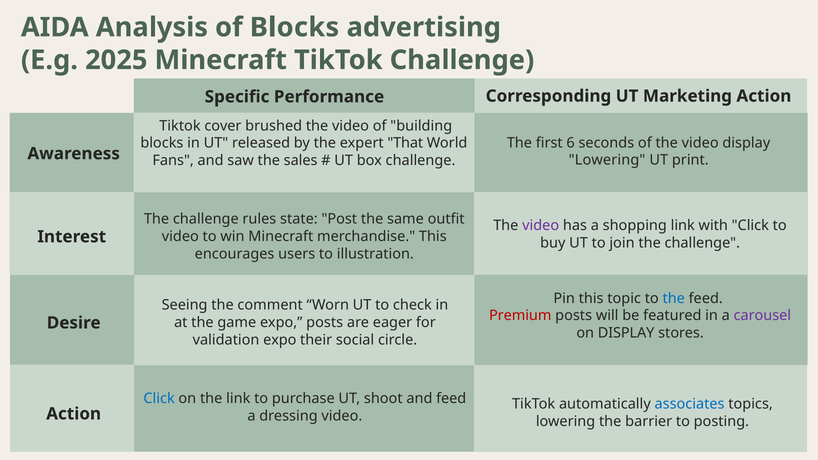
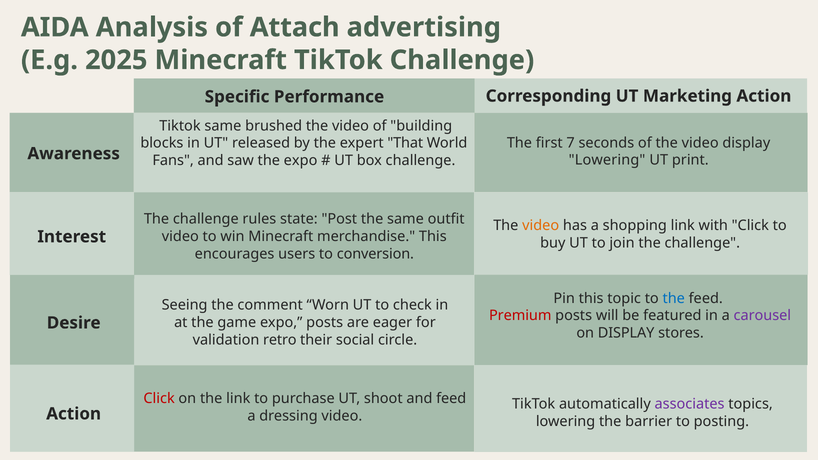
of Blocks: Blocks -> Attach
Tiktok cover: cover -> same
6: 6 -> 7
the sales: sales -> expo
video at (541, 226) colour: purple -> orange
illustration: illustration -> conversion
validation expo: expo -> retro
Click at (159, 399) colour: blue -> red
associates colour: blue -> purple
